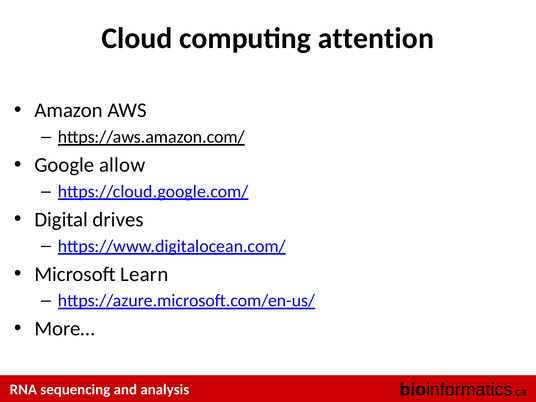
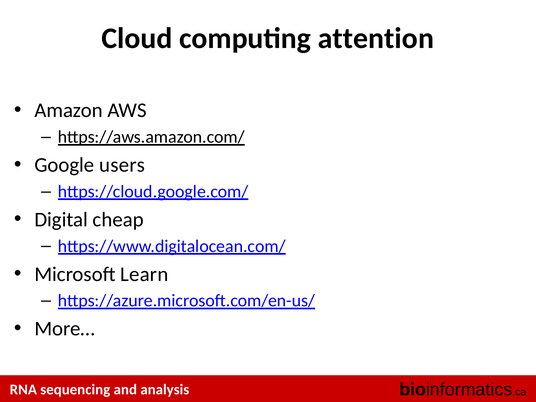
allow: allow -> users
drives: drives -> cheap
